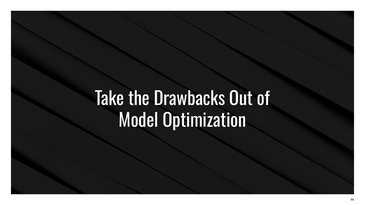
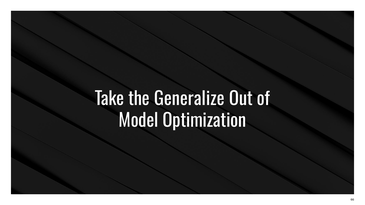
Drawbacks: Drawbacks -> Generalize
